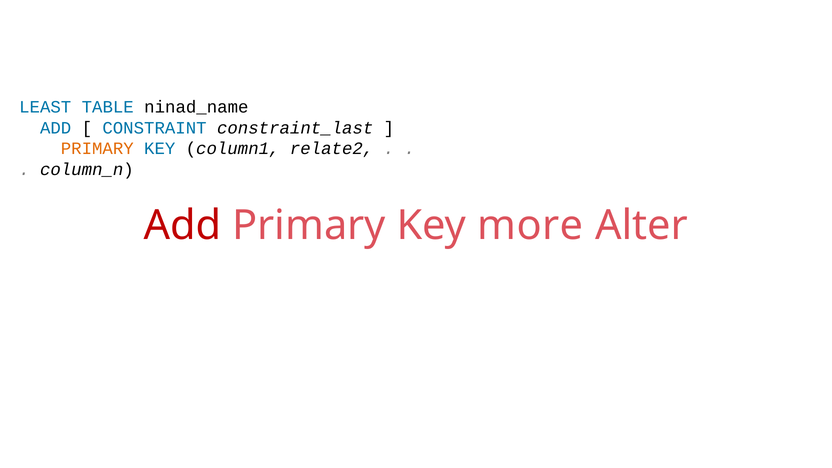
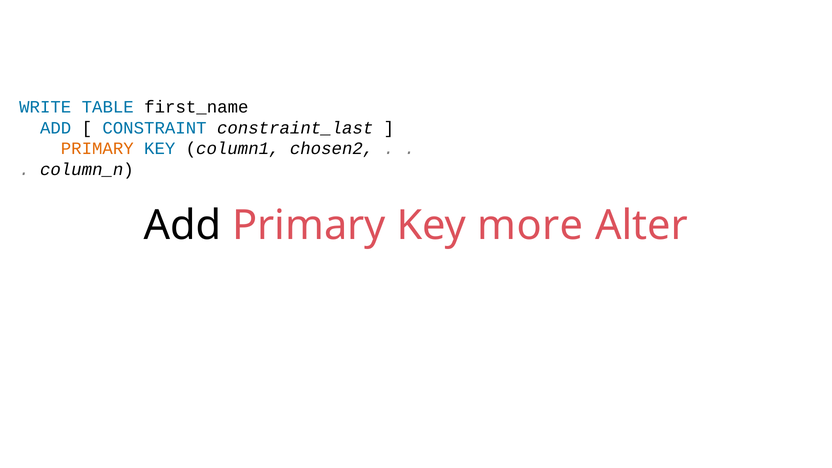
LEAST: LEAST -> WRITE
ninad_name: ninad_name -> first_name
relate2: relate2 -> chosen2
Add at (182, 226) colour: red -> black
